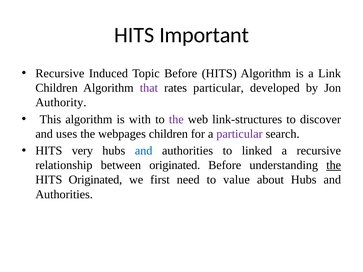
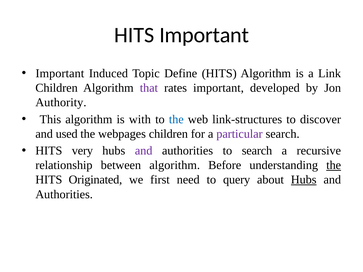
Recursive at (60, 73): Recursive -> Important
Topic Before: Before -> Define
rates particular: particular -> important
the at (176, 119) colour: purple -> blue
uses: uses -> used
and at (144, 151) colour: blue -> purple
to linked: linked -> search
between originated: originated -> algorithm
value: value -> query
Hubs at (304, 180) underline: none -> present
